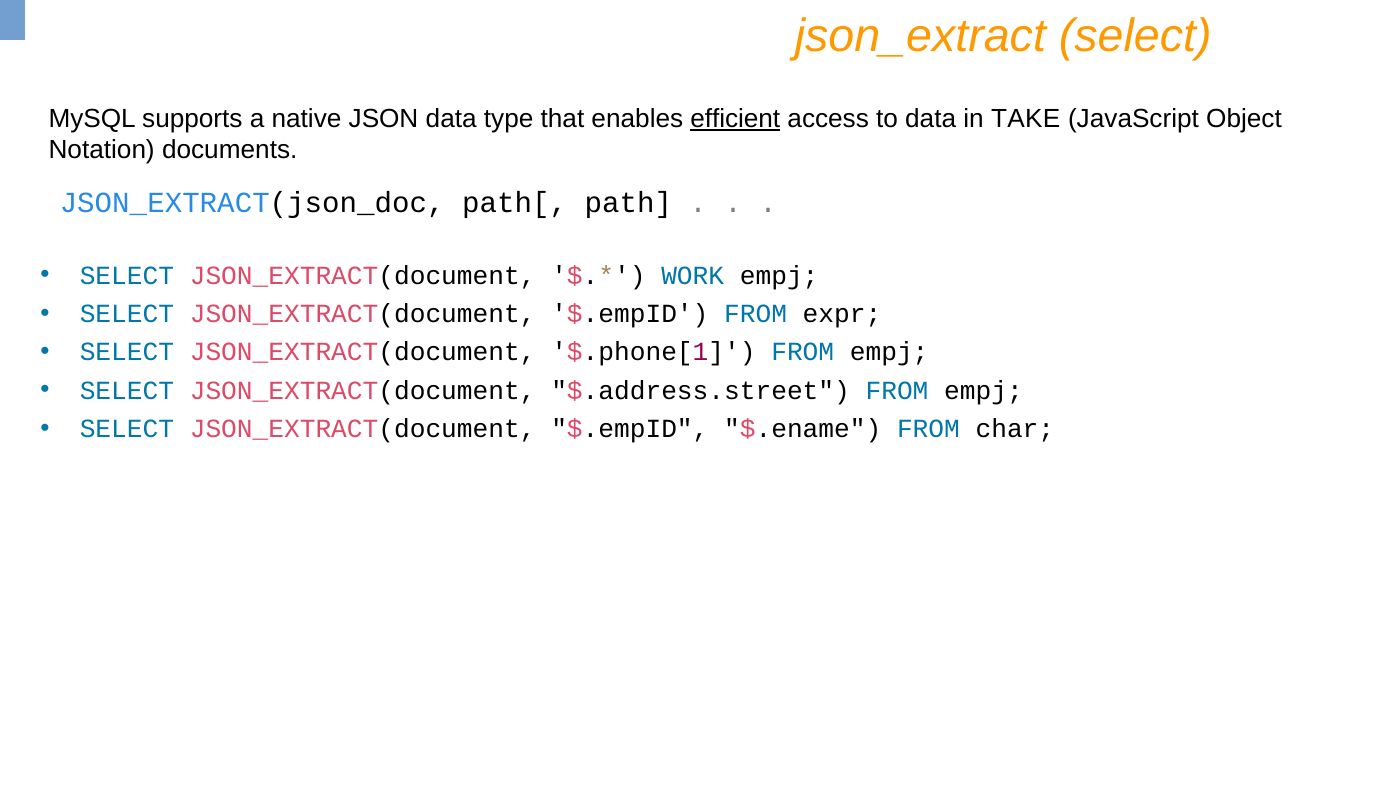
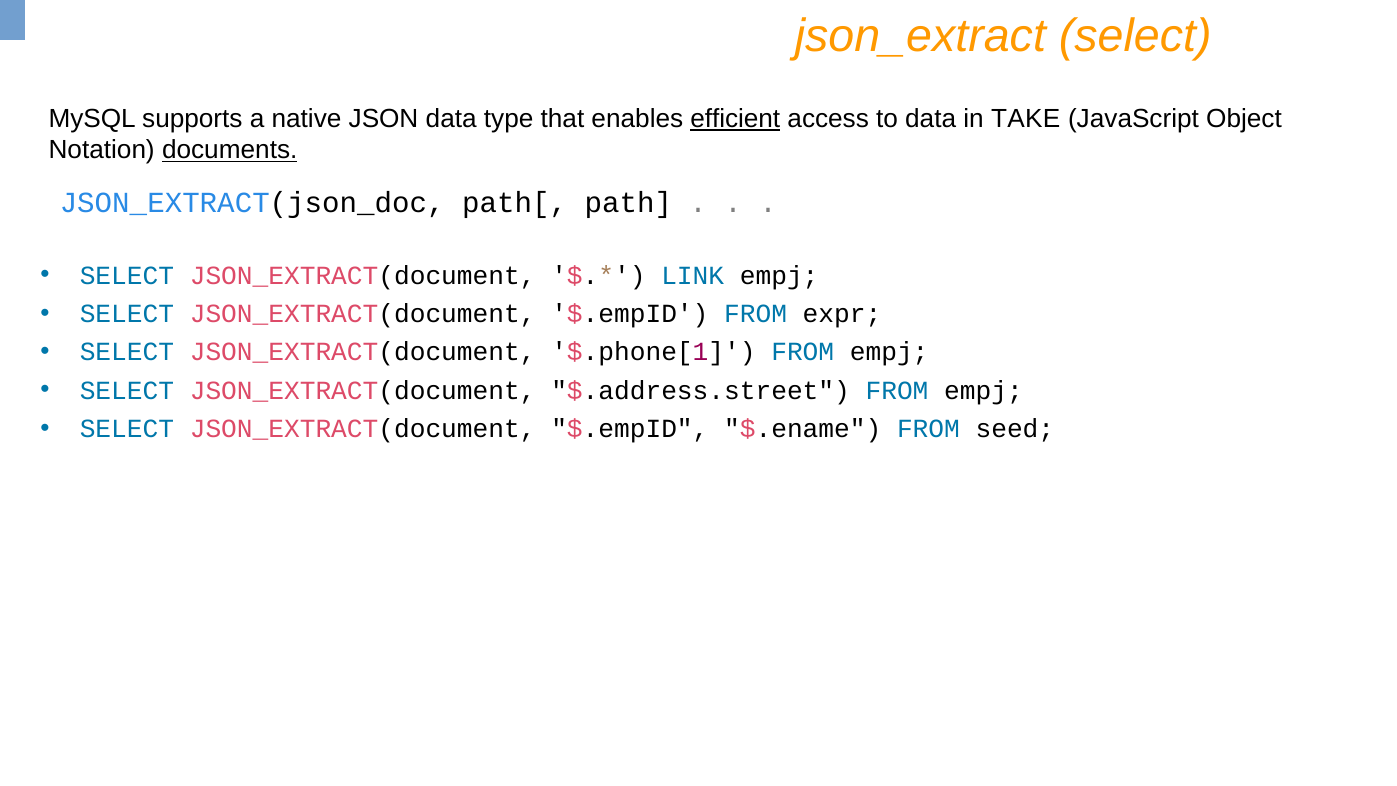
documents underline: none -> present
WORK: WORK -> LINK
char: char -> seed
